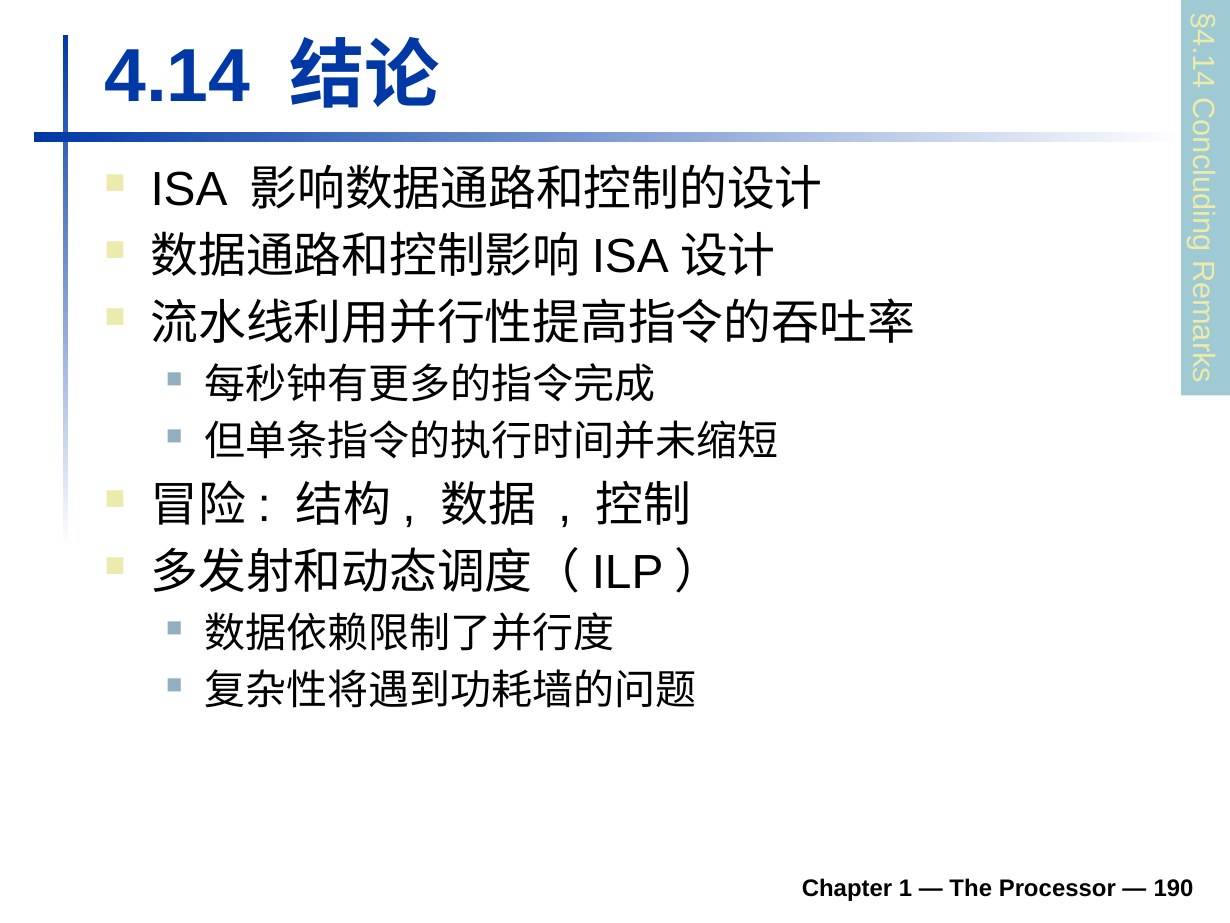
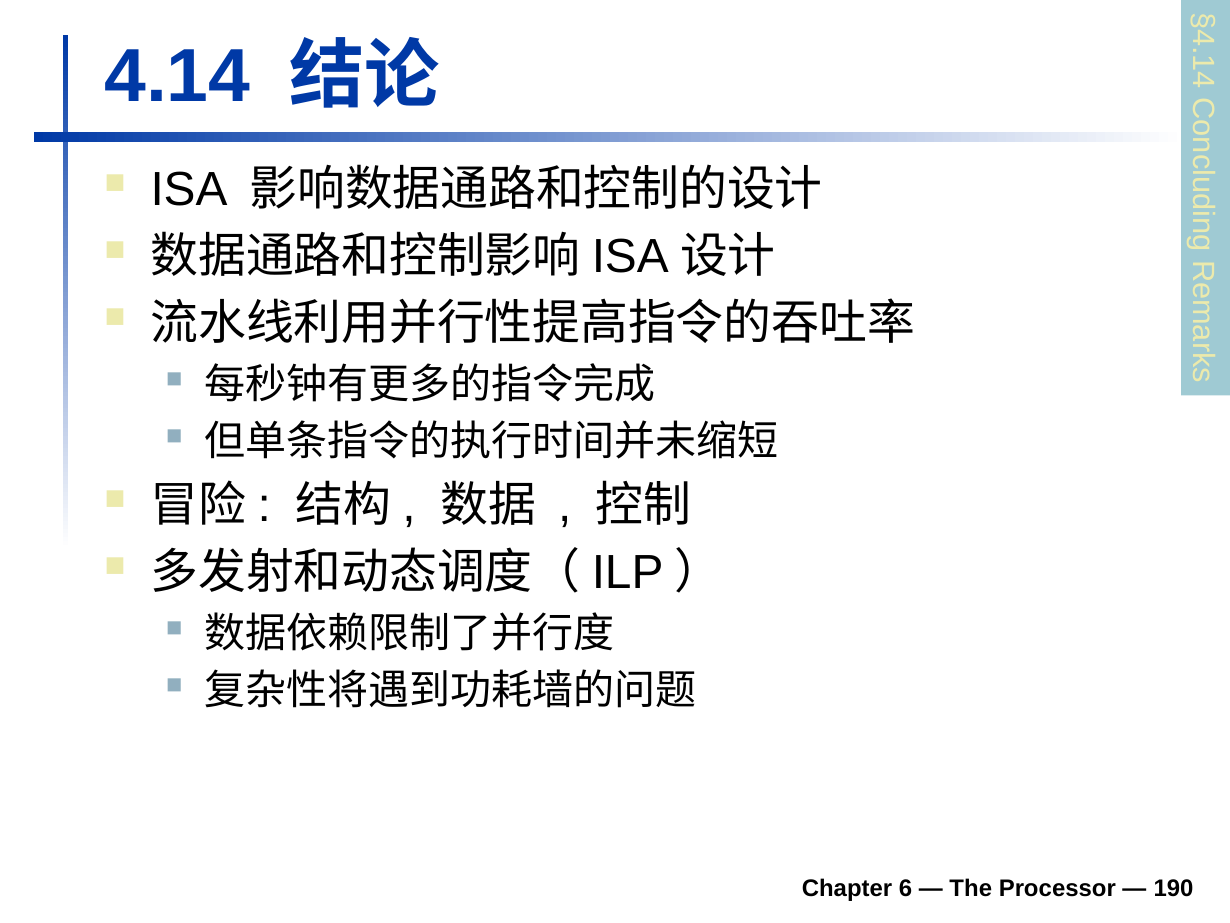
Chapter 1: 1 -> 6
